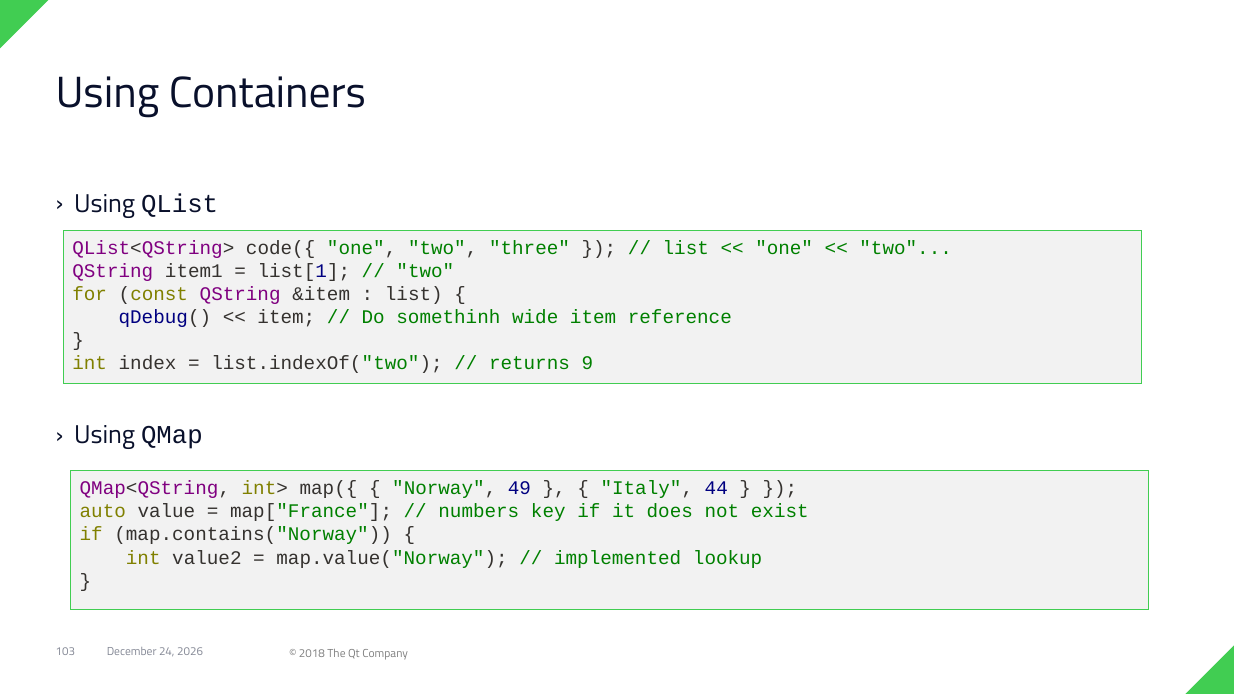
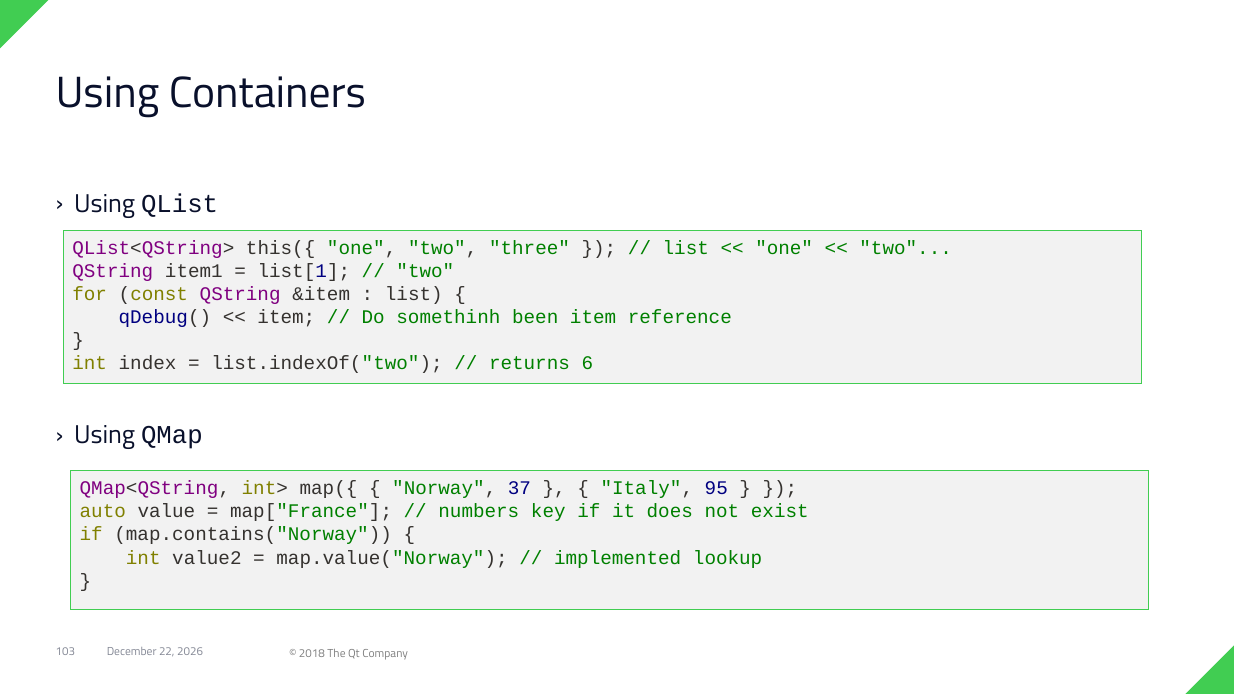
code({: code({ -> this({
wide: wide -> been
9: 9 -> 6
49: 49 -> 37
44: 44 -> 95
24: 24 -> 22
